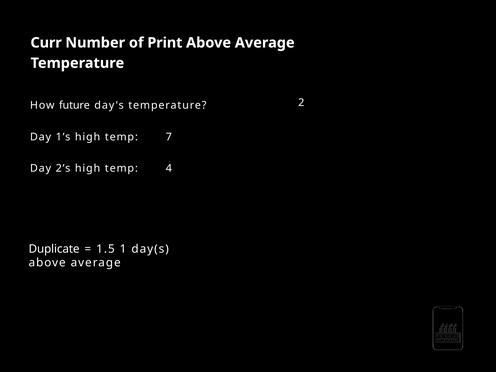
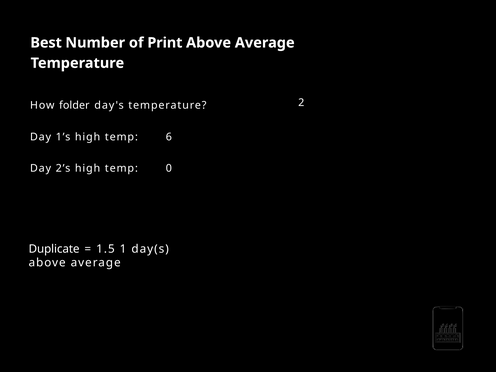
Curr: Curr -> Best
future: future -> folder
7: 7 -> 6
4: 4 -> 0
